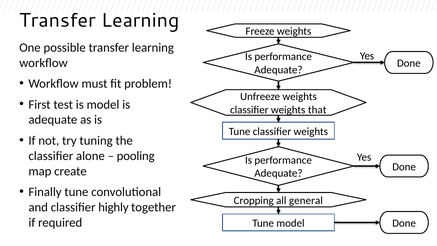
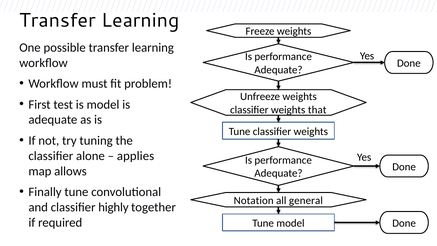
pooling: pooling -> applies
create: create -> allows
Cropping: Cropping -> Notation
